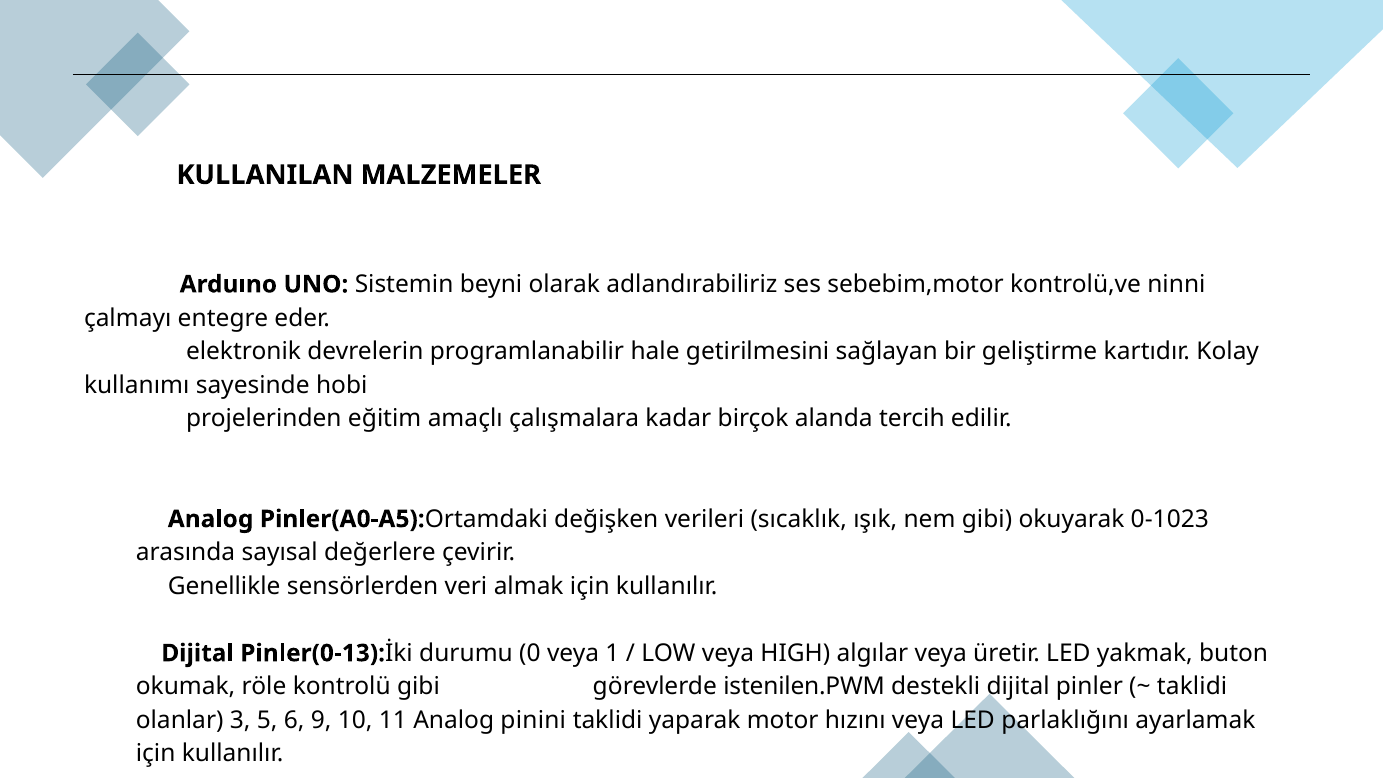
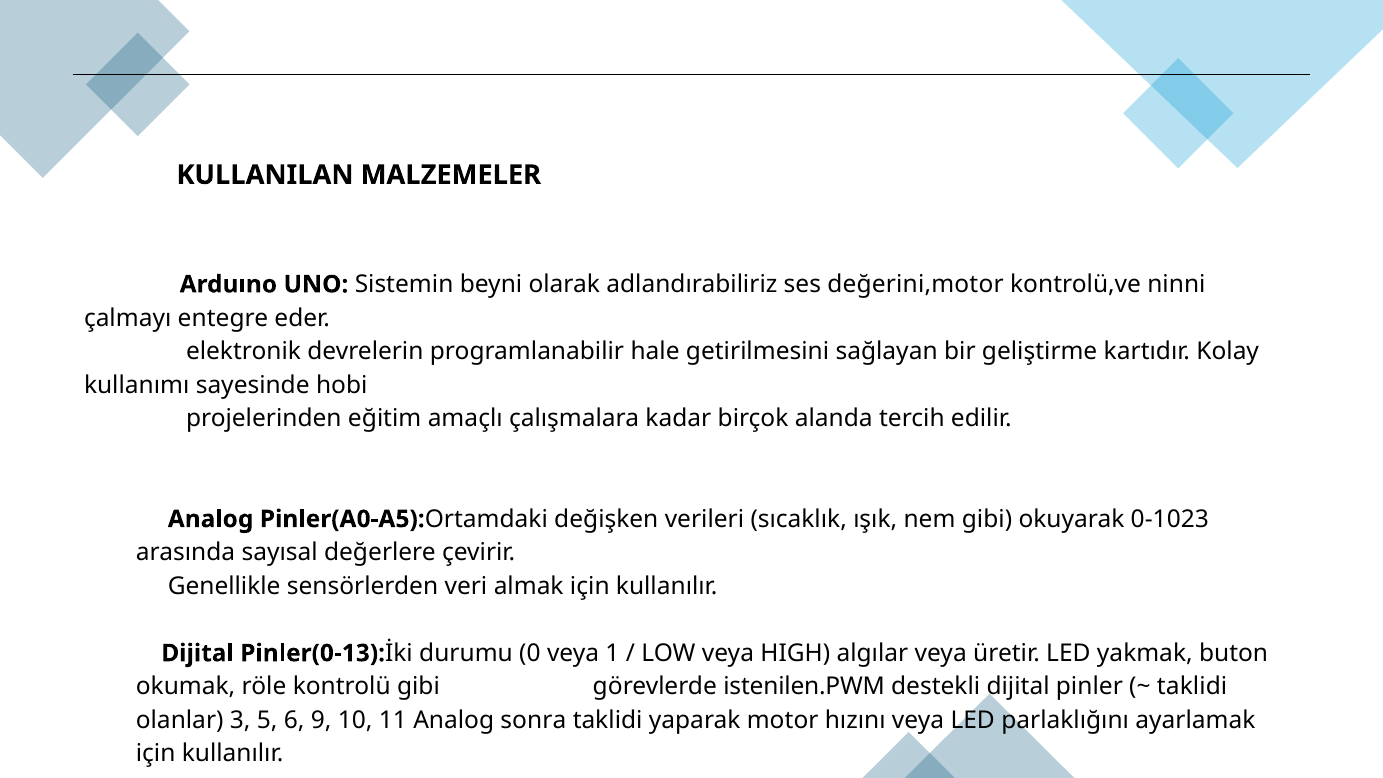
sebebim,motor: sebebim,motor -> değerini,motor
pinini: pinini -> sonra
